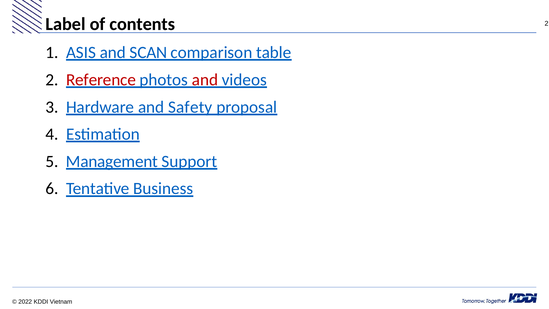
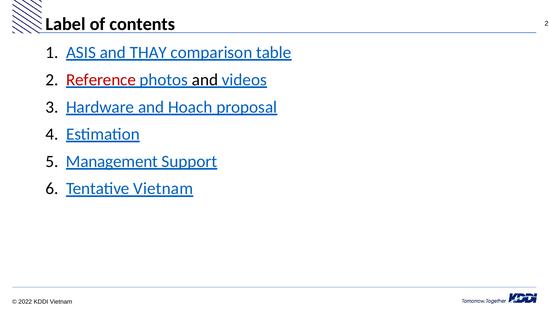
SCAN: SCAN -> THAY
and at (205, 80) colour: red -> black
Safety: Safety -> Hoạch
Tentative Business: Business -> Vietnam
